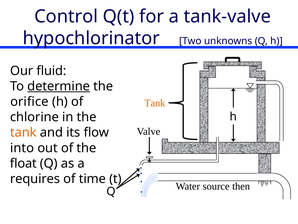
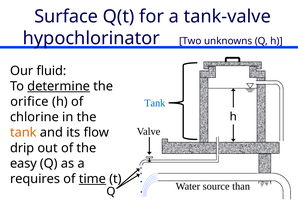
Control: Control -> Surface
Tank at (155, 103) colour: orange -> blue
into: into -> drip
float: float -> easy
time underline: none -> present
then: then -> than
